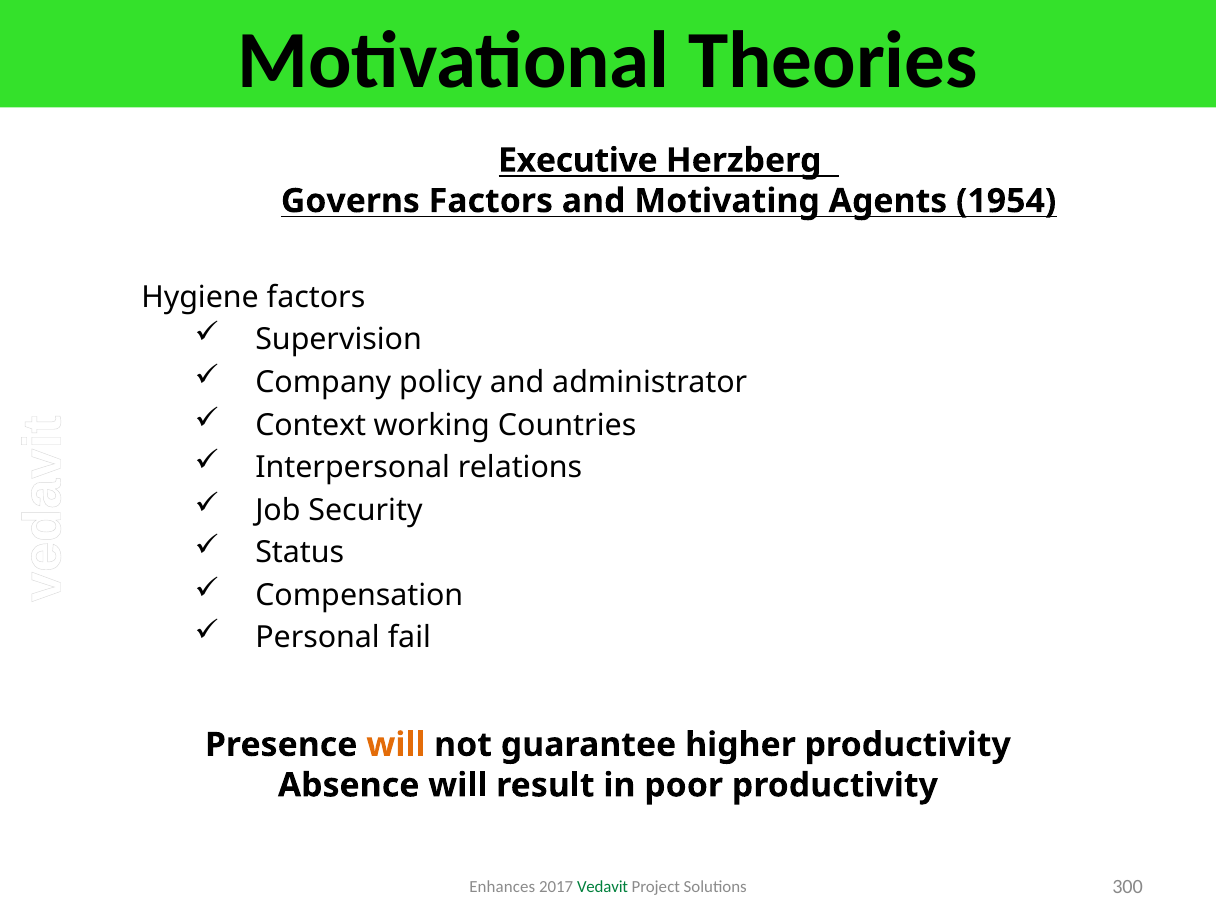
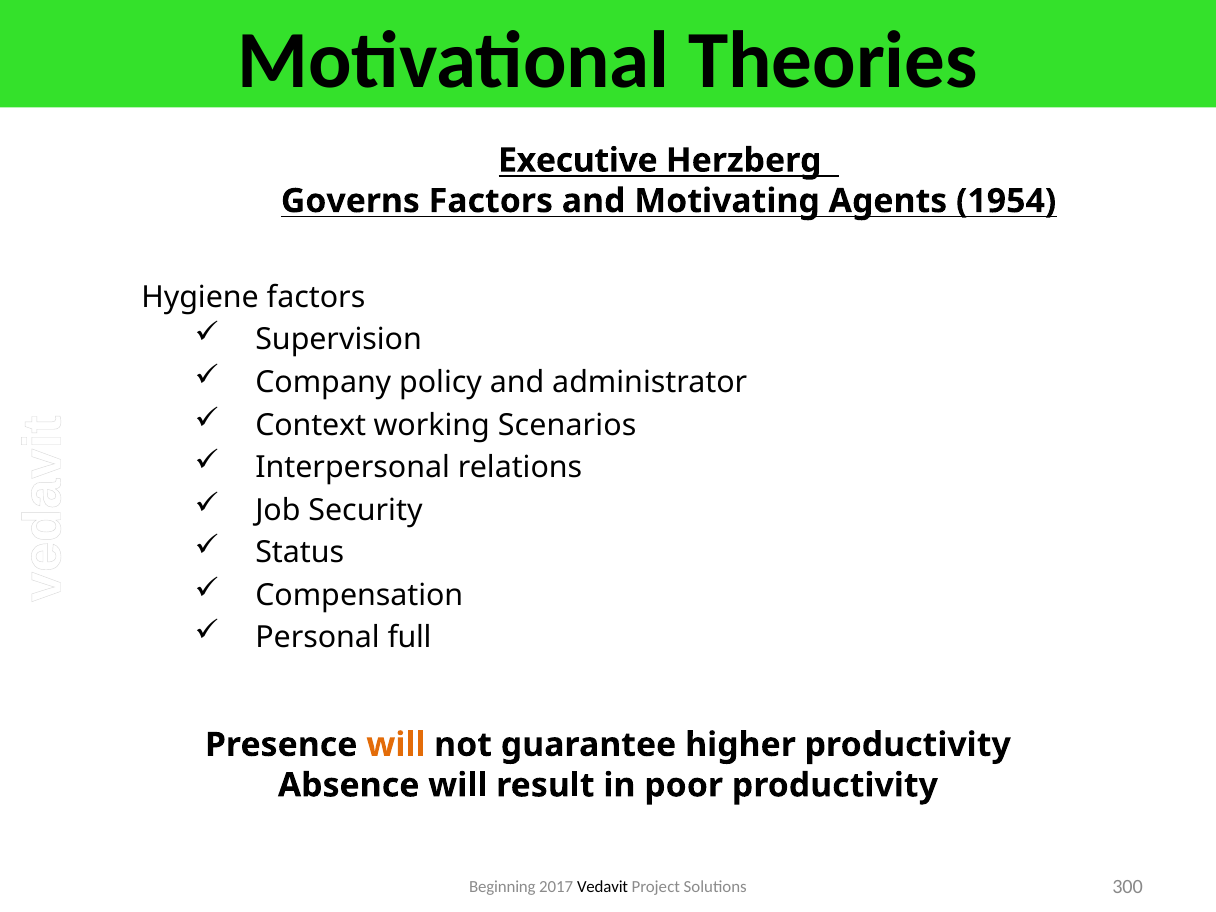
Countries: Countries -> Scenarios
fail: fail -> full
Enhances: Enhances -> Beginning
Vedavit colour: green -> black
